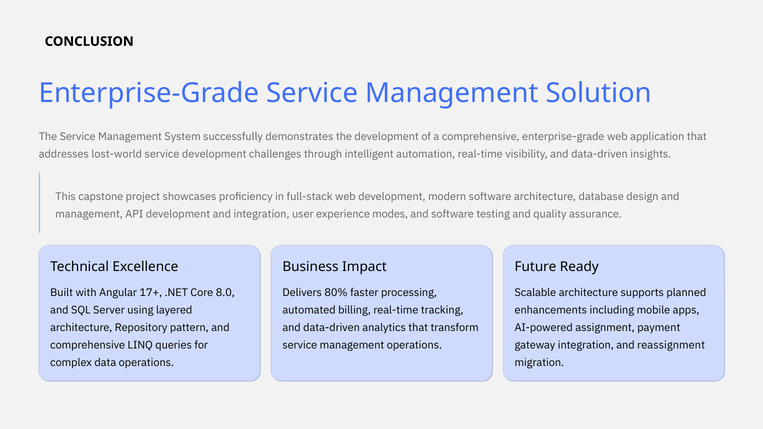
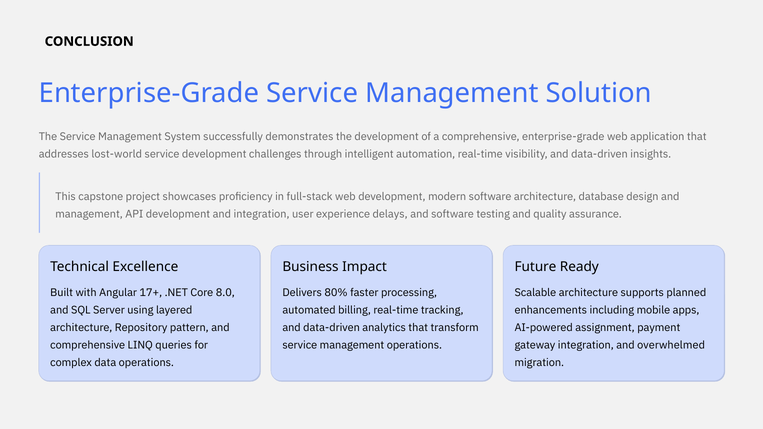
modes: modes -> delays
reassignment: reassignment -> overwhelmed
